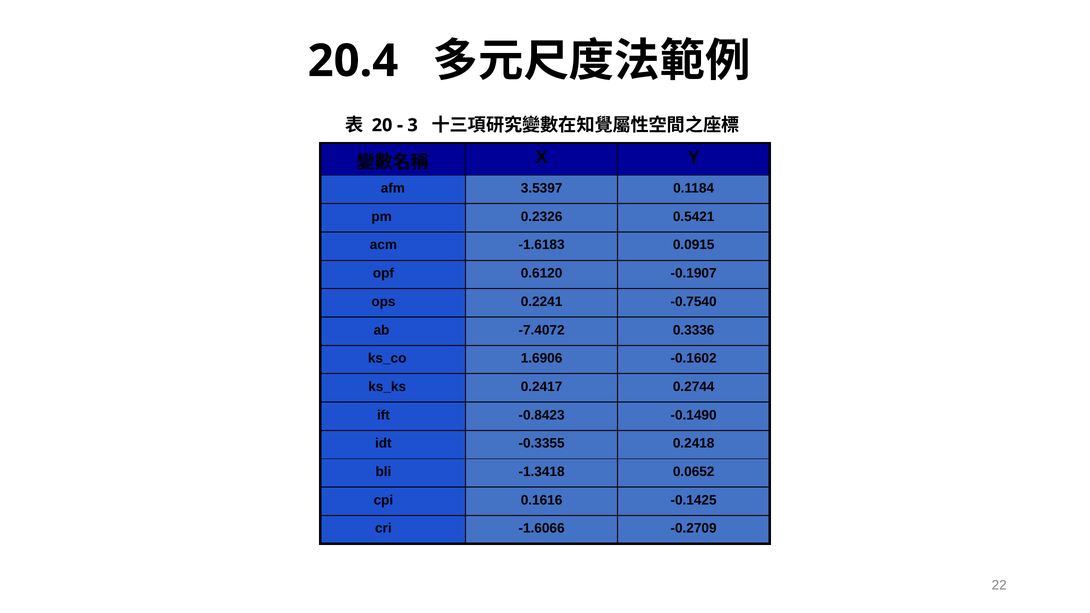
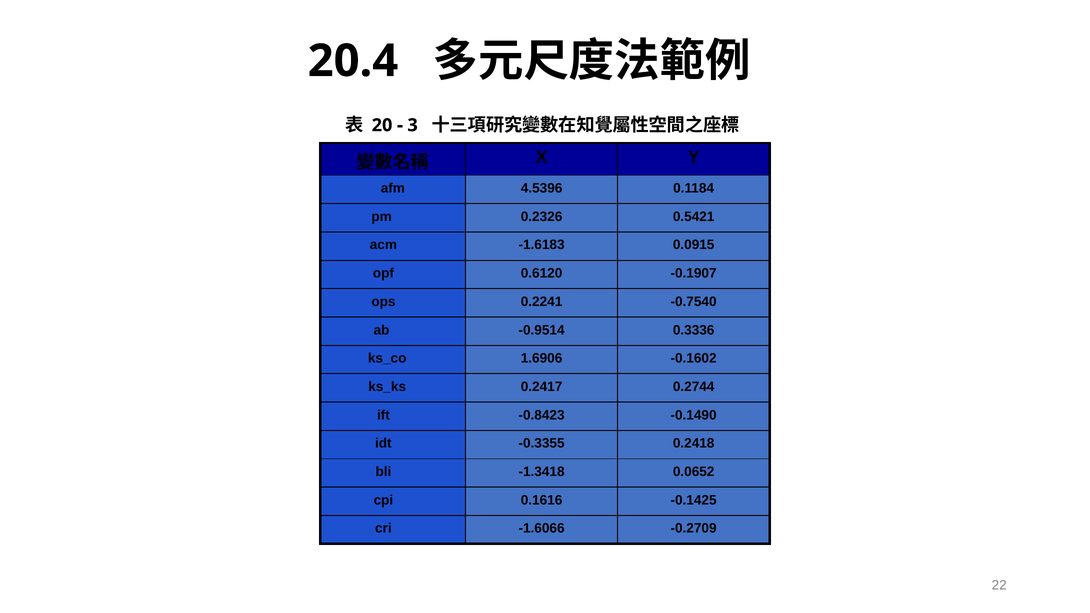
3.5397: 3.5397 -> 4.5396
-7.4072: -7.4072 -> -0.9514
